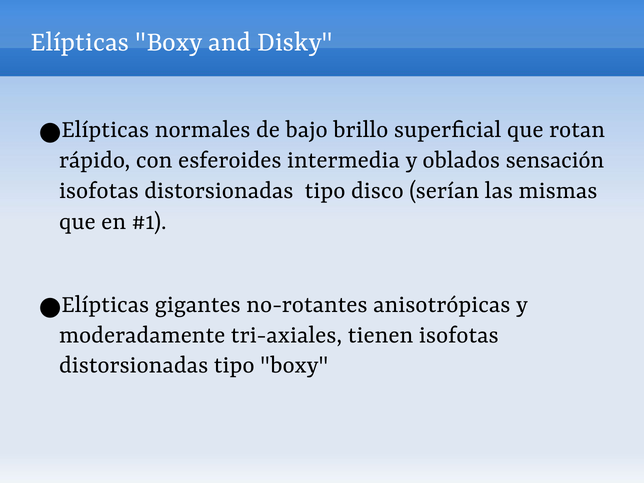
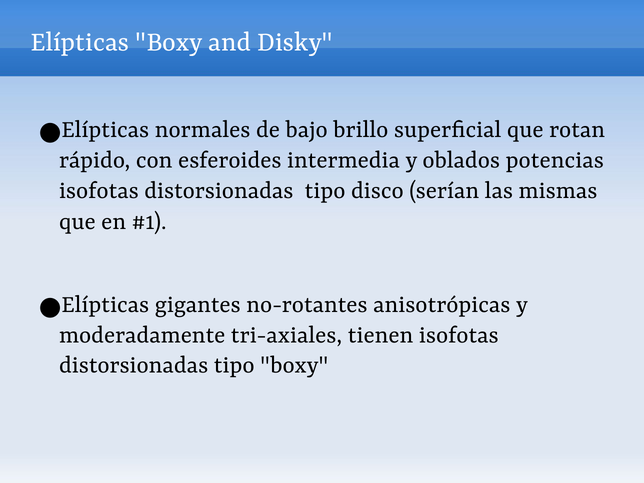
sensación: sensación -> potencias
